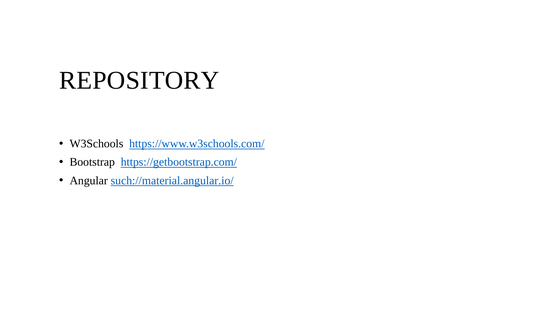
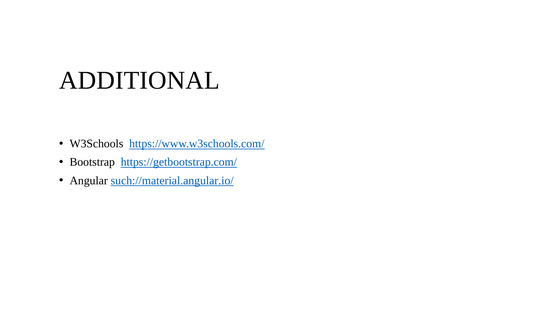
REPOSITORY: REPOSITORY -> ADDITIONAL
